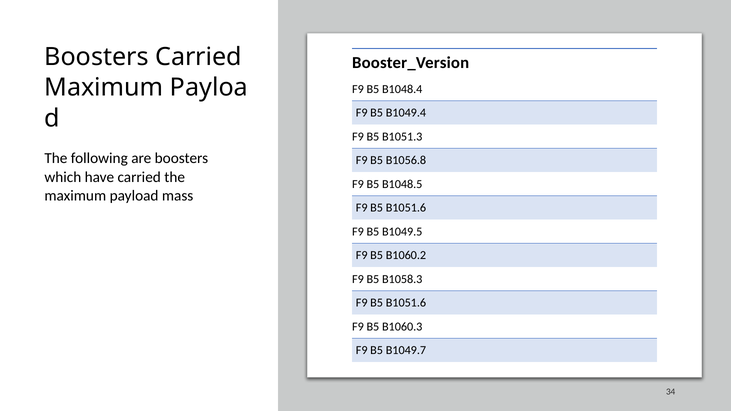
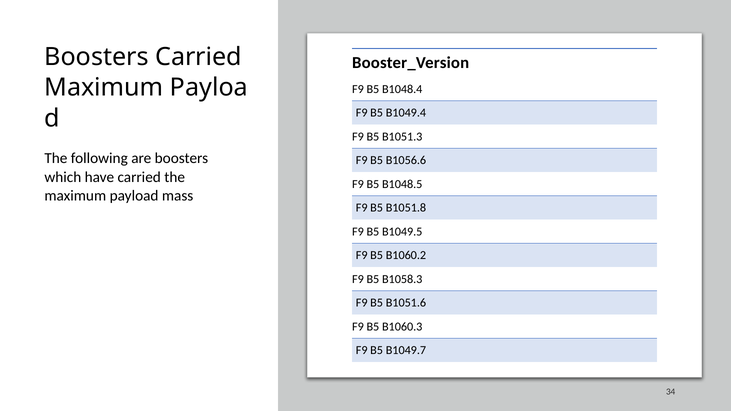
B1056.8: B1056.8 -> B1056.6
B1051.6 at (406, 208): B1051.6 -> B1051.8
